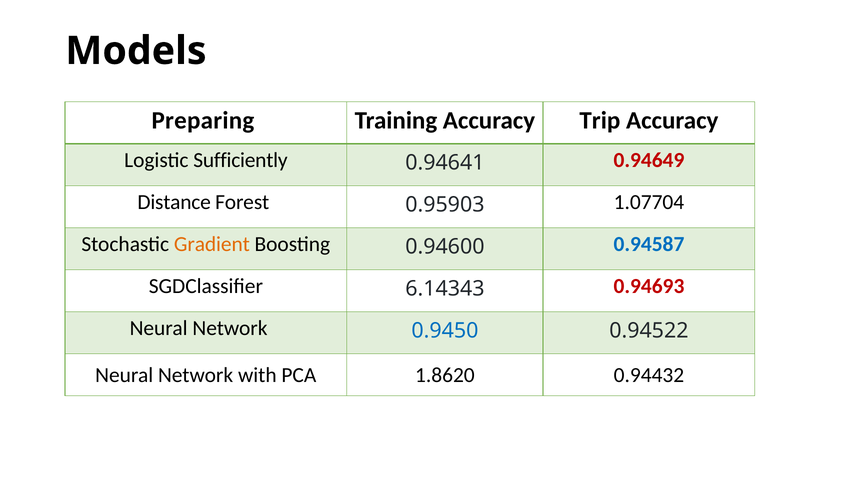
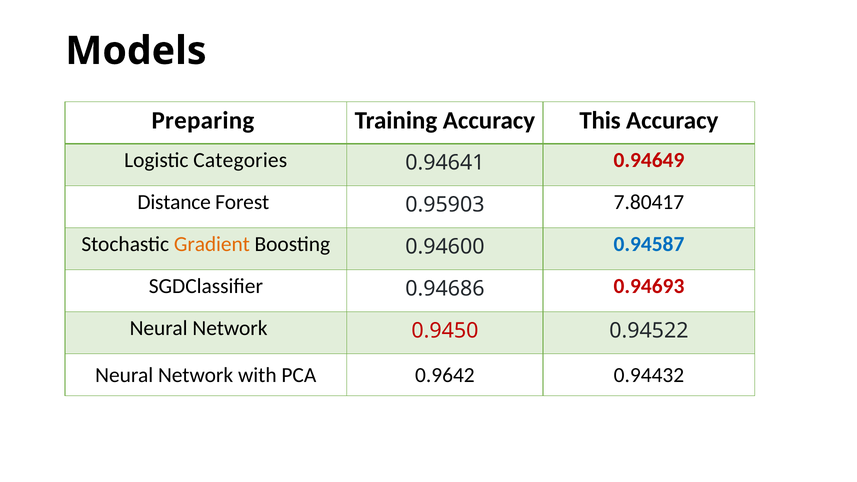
Trip: Trip -> This
Sufficiently: Sufficiently -> Categories
1.07704: 1.07704 -> 7.80417
6.14343: 6.14343 -> 0.94686
0.9450 colour: blue -> red
1.8620: 1.8620 -> 0.9642
